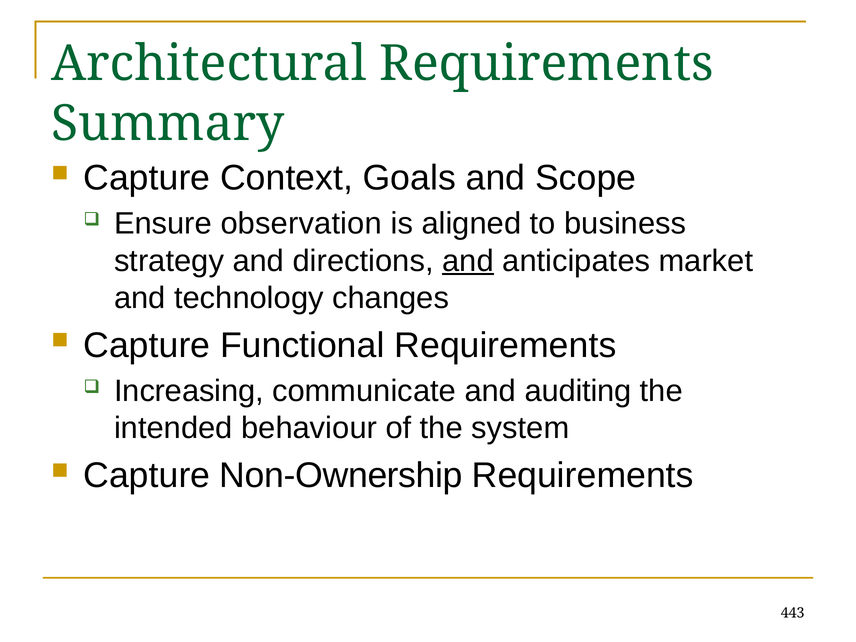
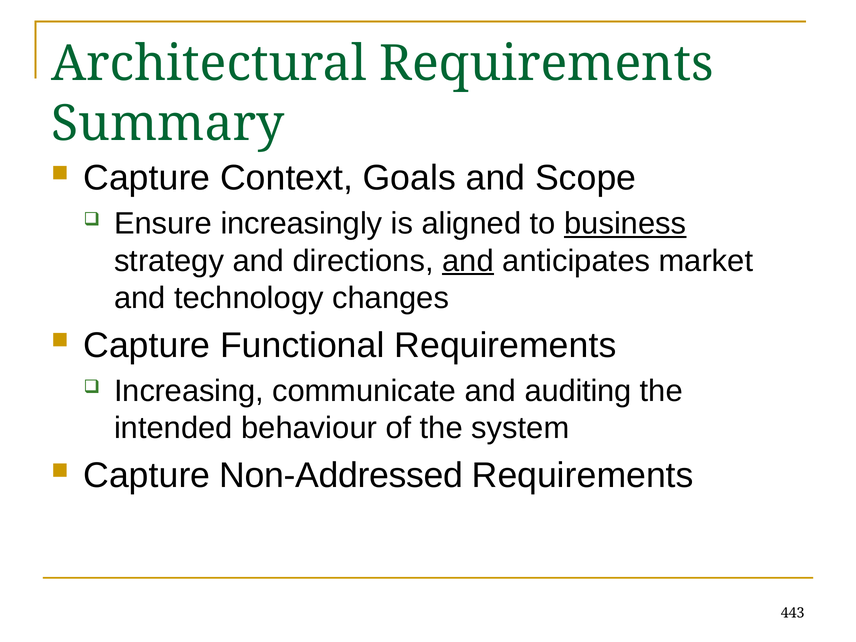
observation: observation -> increasingly
business underline: none -> present
Non-Ownership: Non-Ownership -> Non-Addressed
